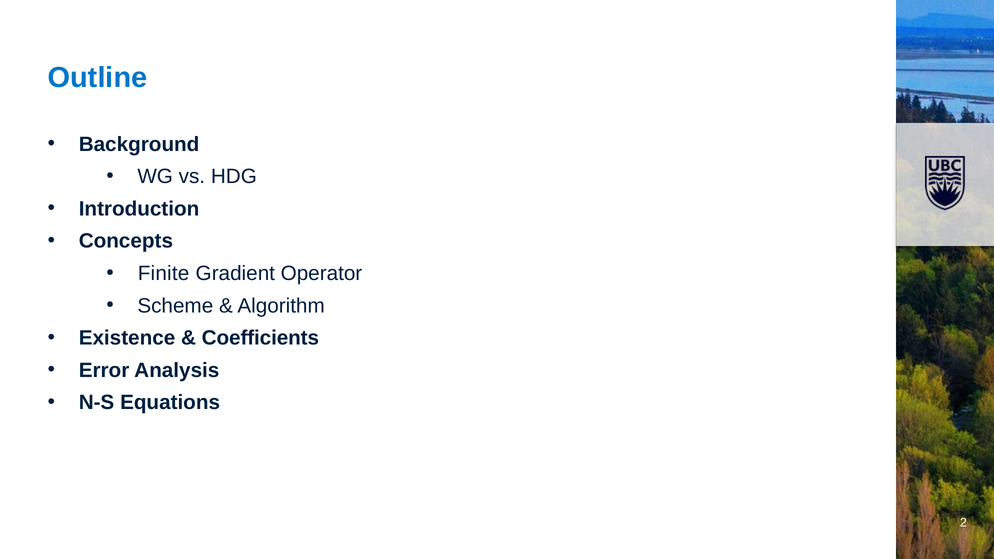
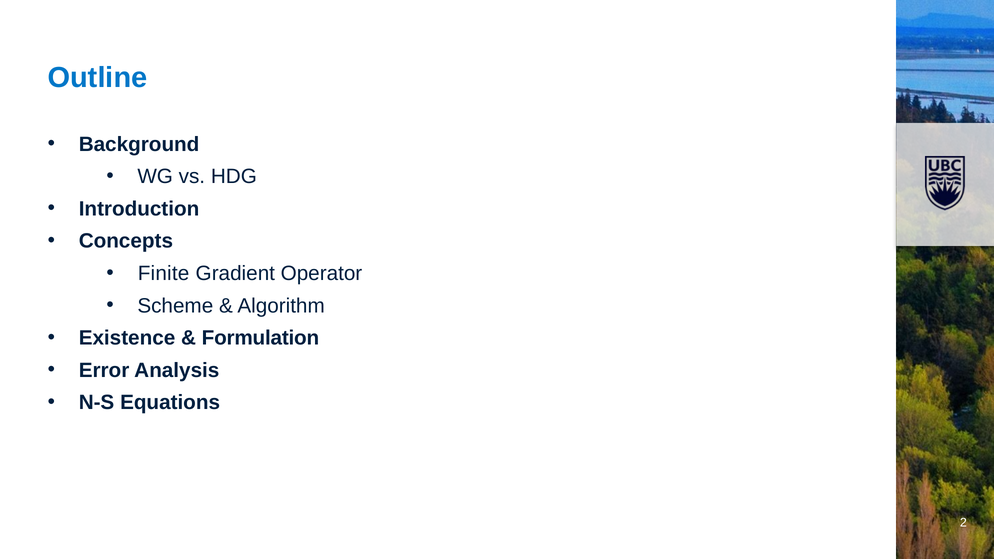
Coefficients: Coefficients -> Formulation
